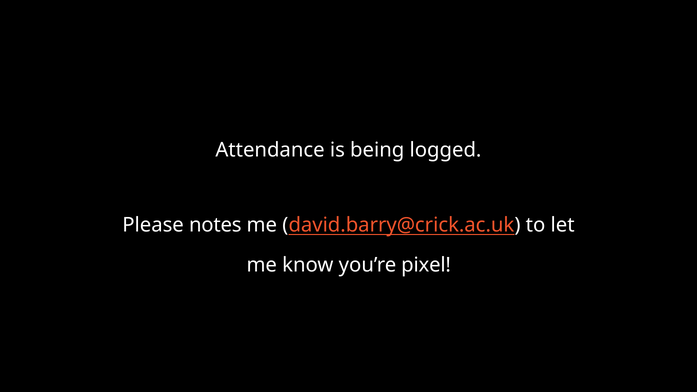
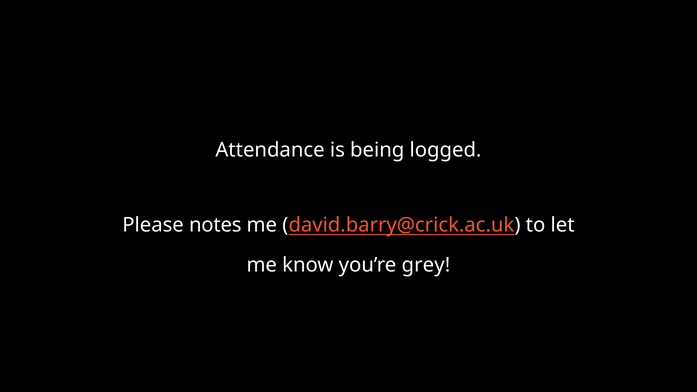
pixel: pixel -> grey
